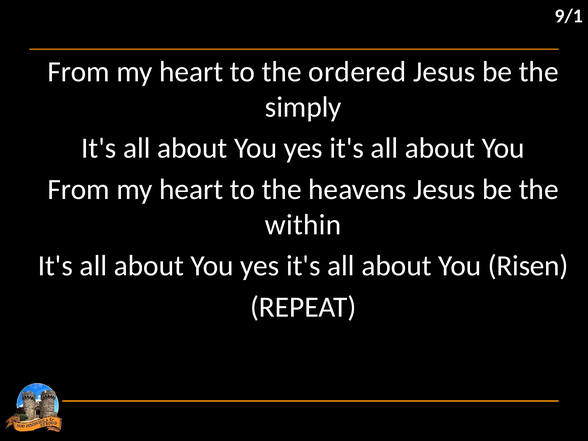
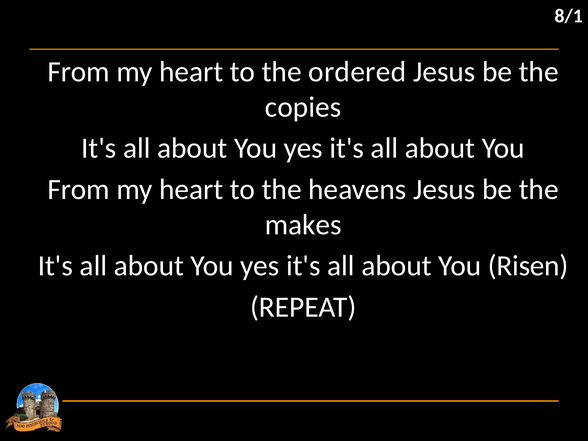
9/1: 9/1 -> 8/1
simply: simply -> copies
within: within -> makes
